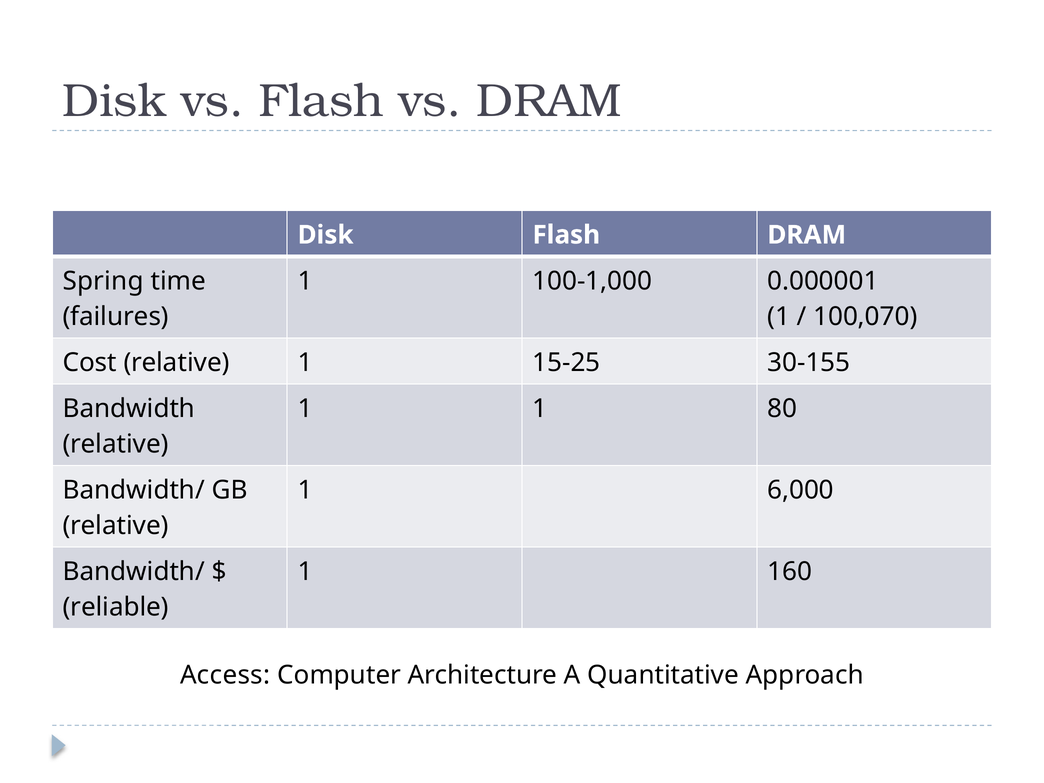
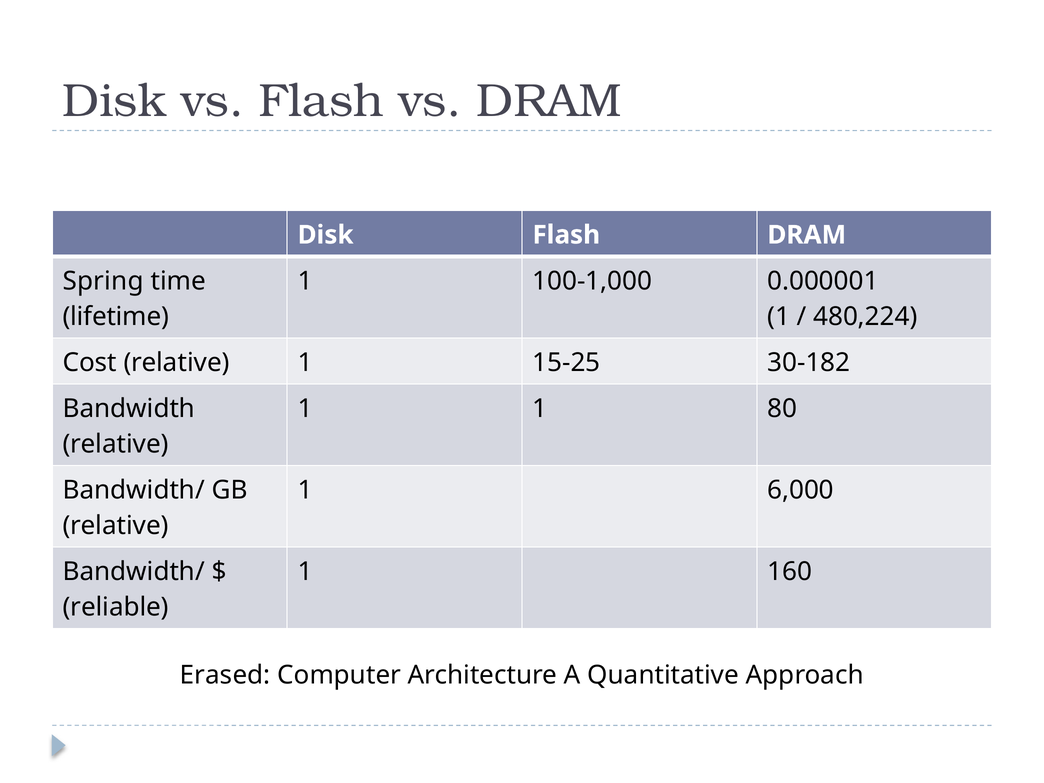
failures: failures -> lifetime
100,070: 100,070 -> 480,224
30-155: 30-155 -> 30-182
Access: Access -> Erased
